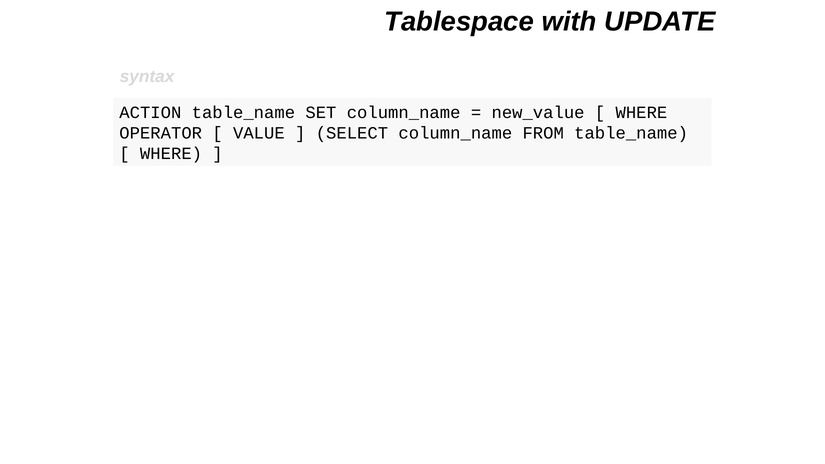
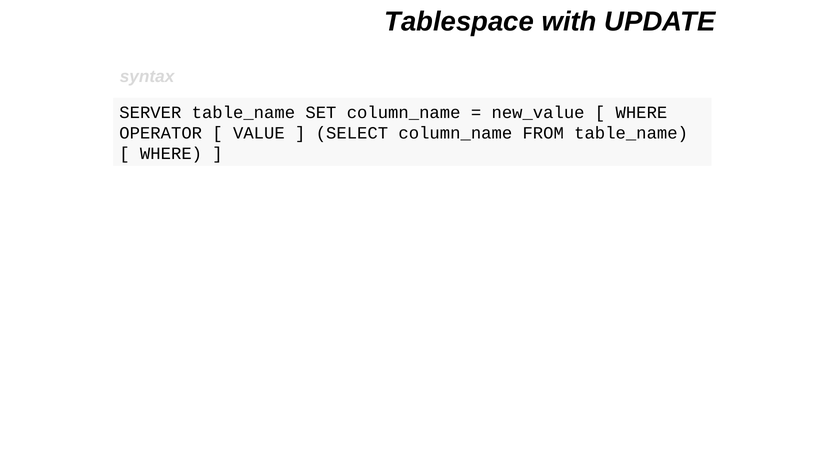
ACTION: ACTION -> SERVER
